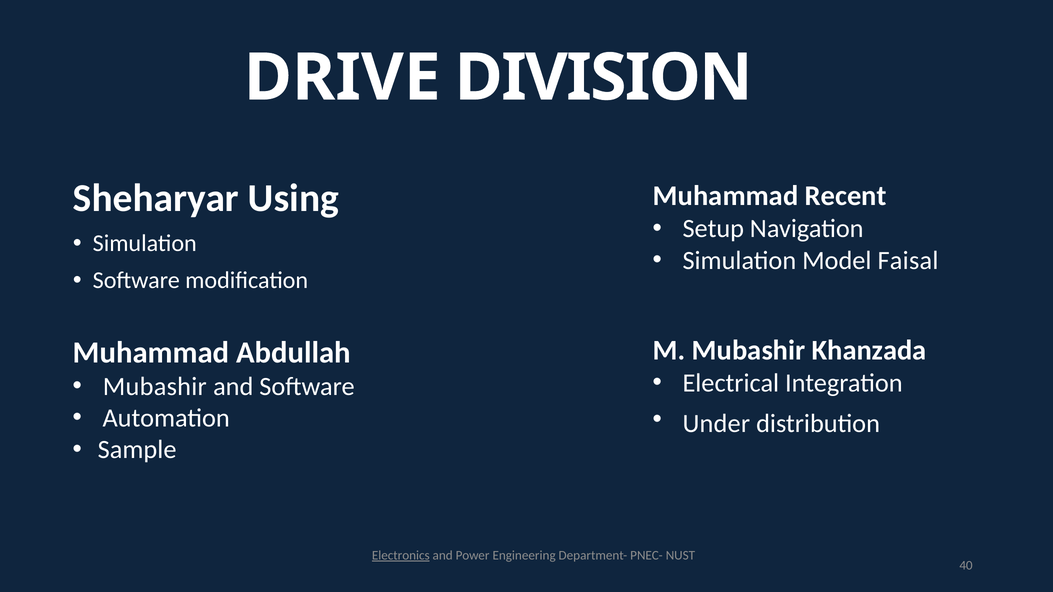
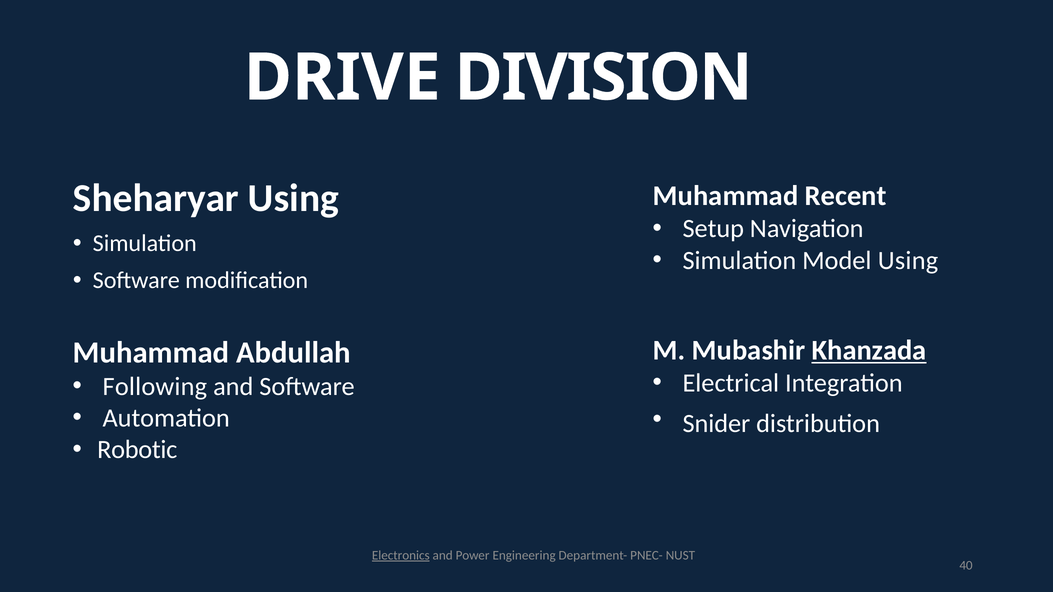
Model Faisal: Faisal -> Using
Khanzada underline: none -> present
Mubashir at (155, 387): Mubashir -> Following
Under: Under -> Snider
Sample: Sample -> Robotic
